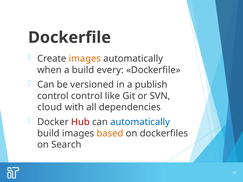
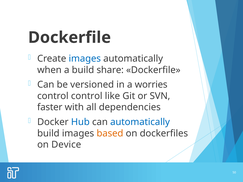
images at (85, 59) colour: orange -> blue
every: every -> share
publish: publish -> worries
cloud: cloud -> faster
Hub colour: red -> blue
Search: Search -> Device
